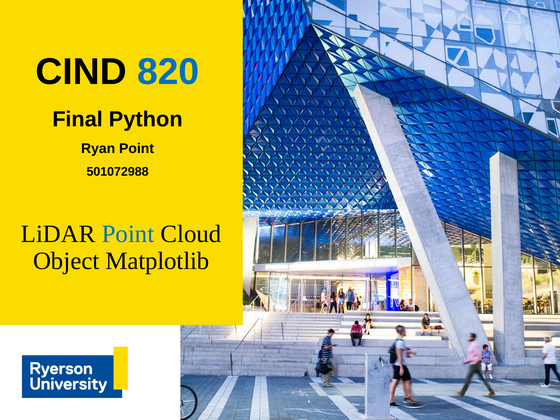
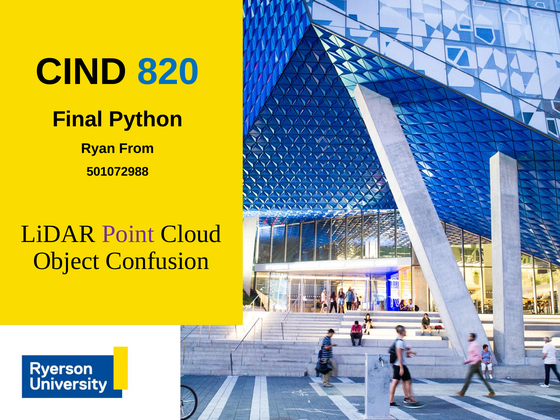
Ryan Point: Point -> From
Point at (128, 234) colour: blue -> purple
Matplotlib: Matplotlib -> Confusion
